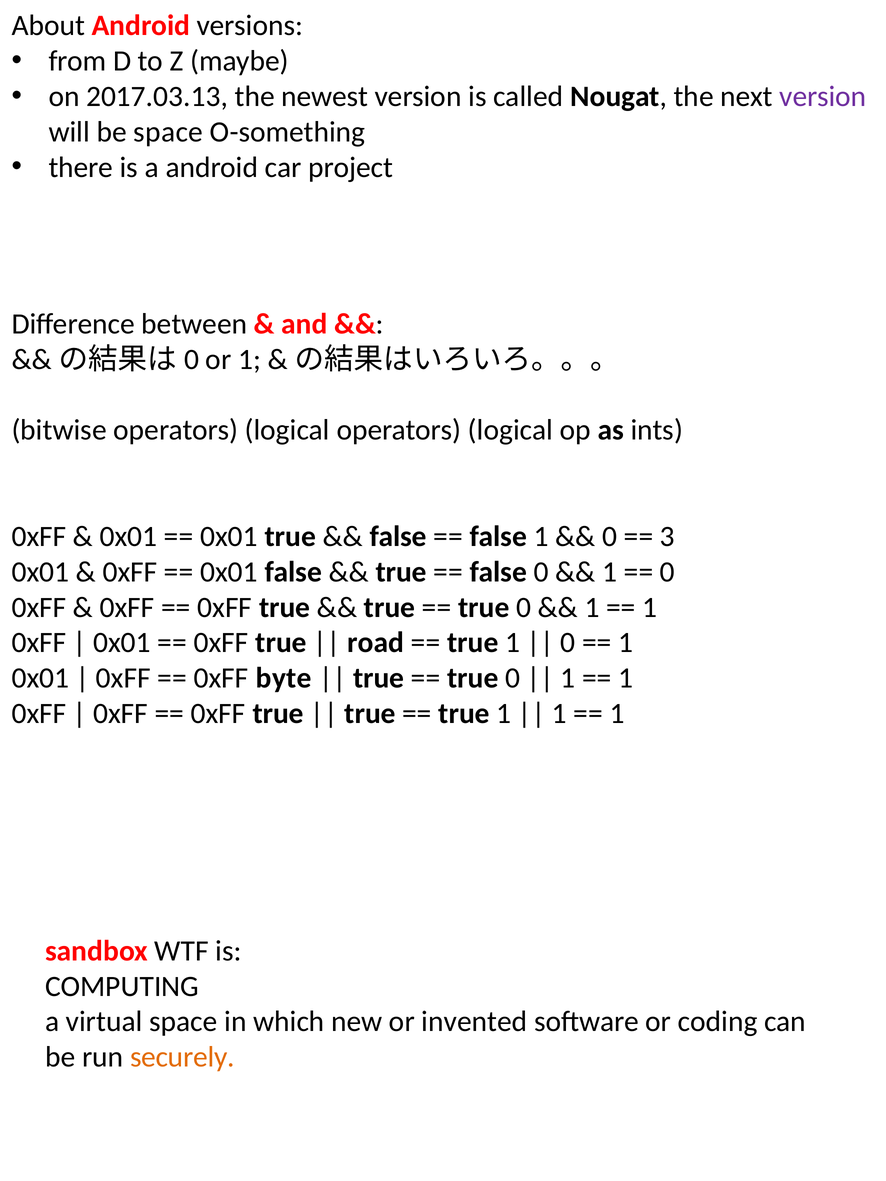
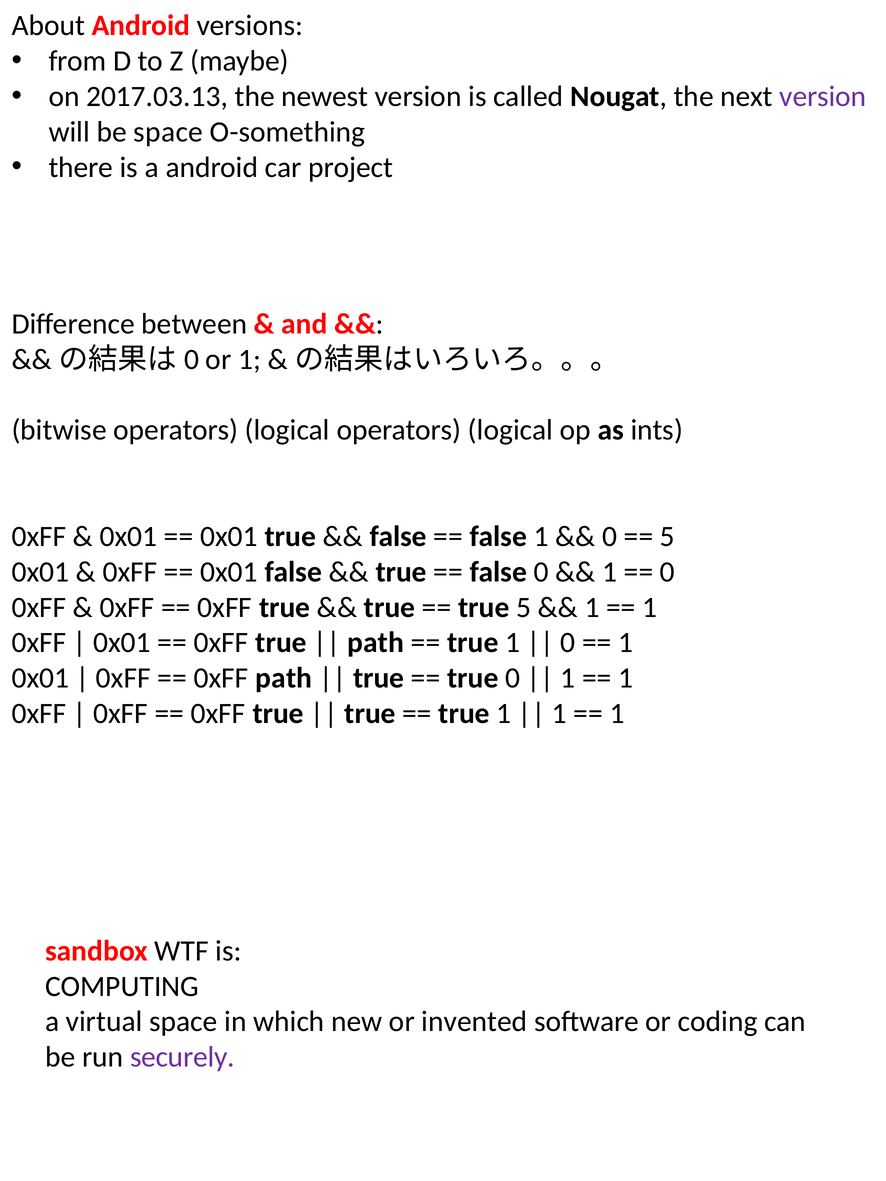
3 at (667, 537): 3 -> 5
0 at (523, 607): 0 -> 5
road at (376, 643): road -> path
0xFF byte: byte -> path
securely colour: orange -> purple
